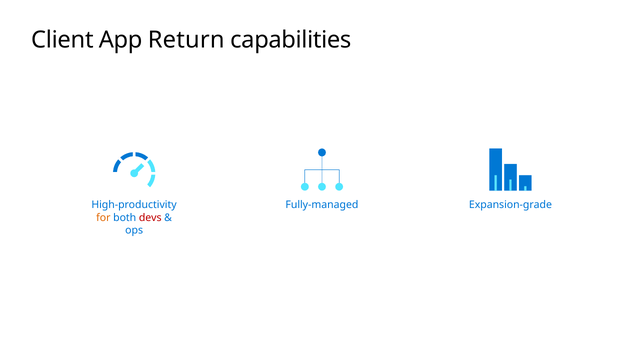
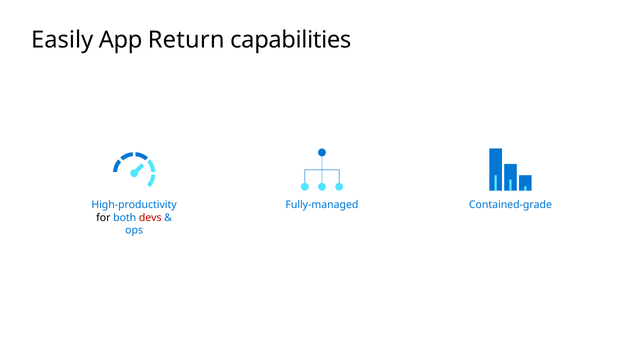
Client: Client -> Easily
Expansion-grade: Expansion-grade -> Contained-grade
for colour: orange -> black
